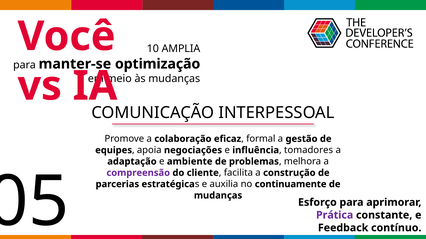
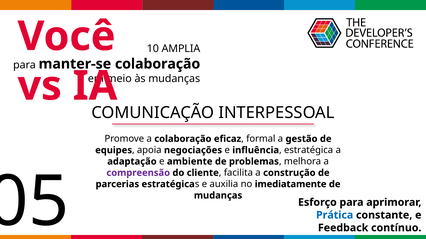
optimização at (158, 64): optimização -> colaboração
tomadores: tomadores -> estratégica
continuamente: continuamente -> imediatamente
Prática colour: purple -> blue
